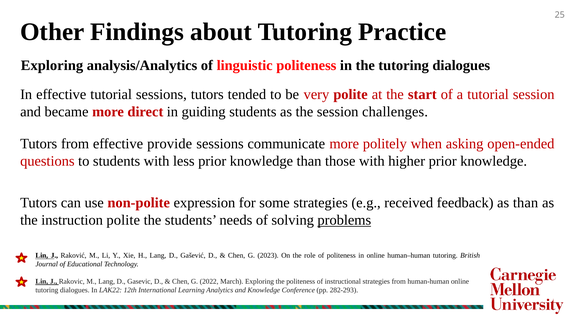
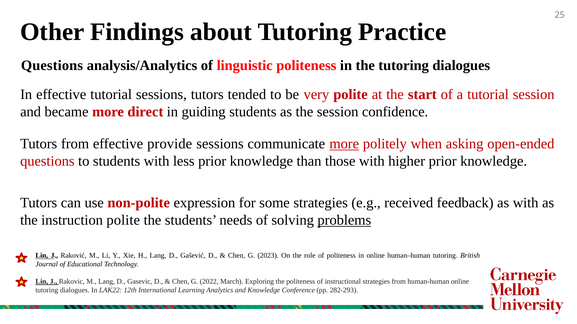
Exploring at (52, 66): Exploring -> Questions
challenges: challenges -> confidence
more at (344, 144) underline: none -> present
as than: than -> with
